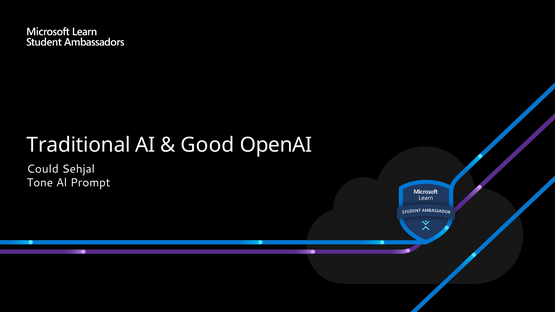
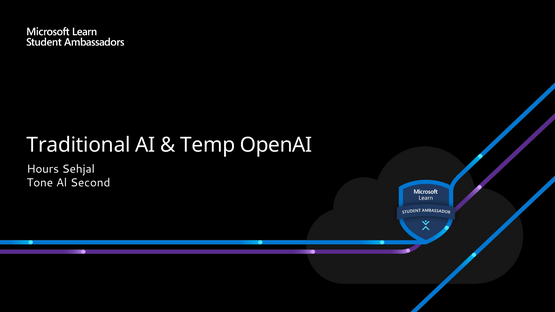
Good: Good -> Temp
Could: Could -> Hours
Prompt: Prompt -> Second
